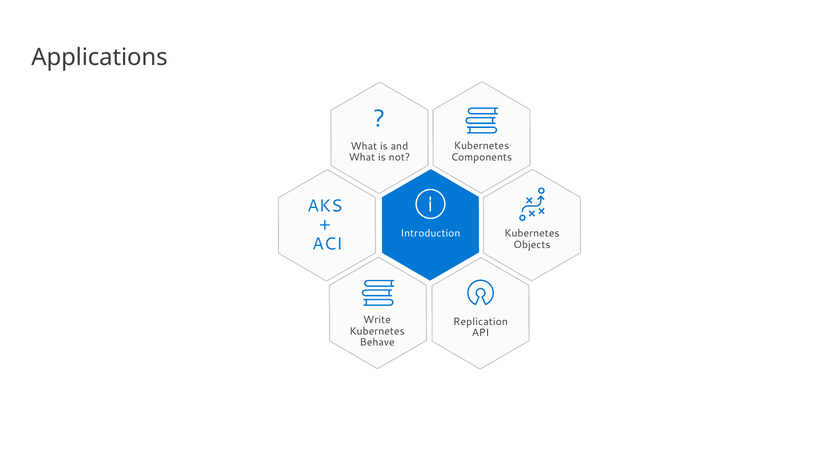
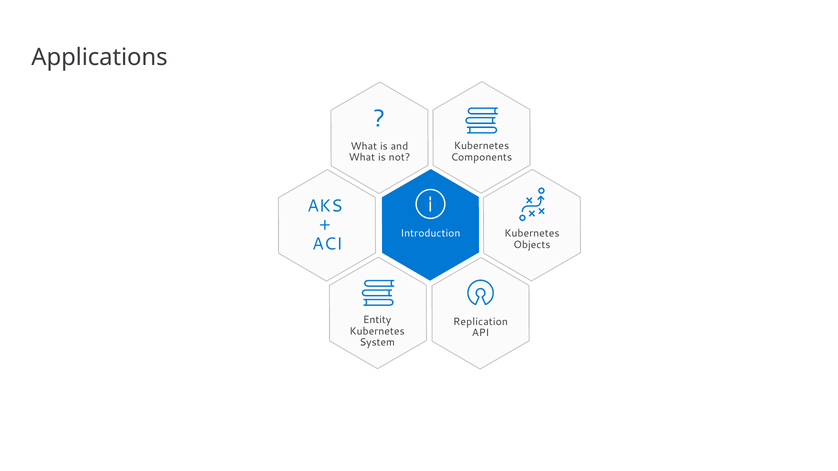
Write: Write -> Entity
Behave: Behave -> System
